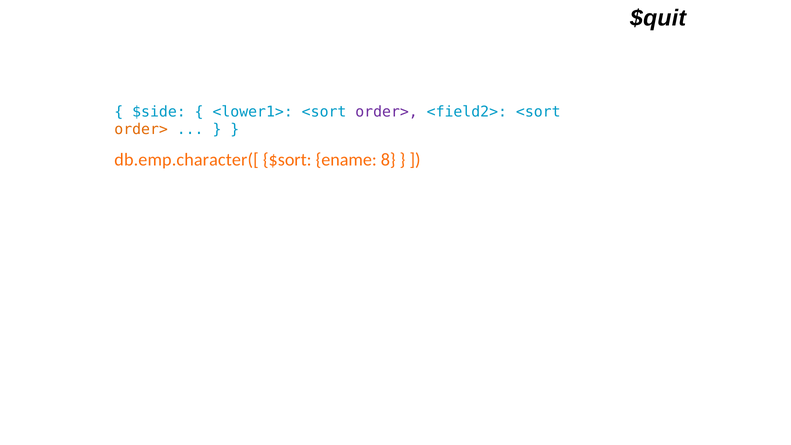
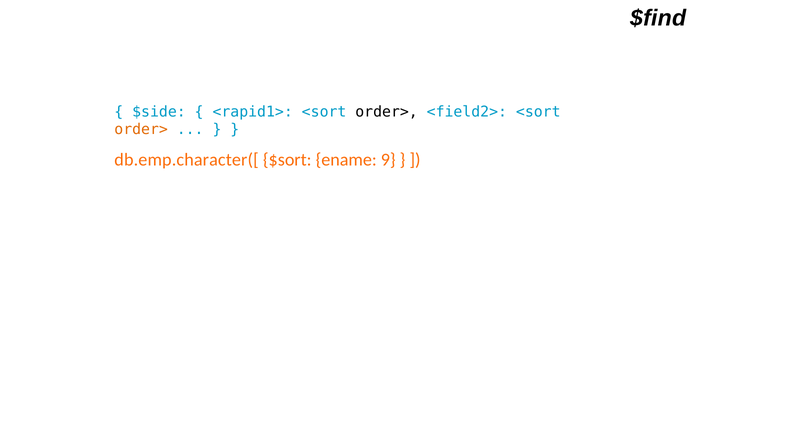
$quit: $quit -> $find
<lower1>: <lower1> -> <rapid1>
order> at (387, 112) colour: purple -> black
8: 8 -> 9
